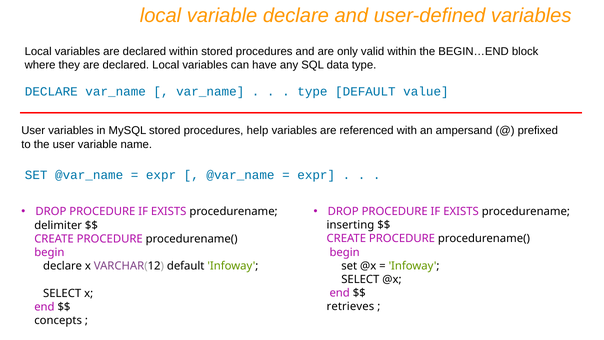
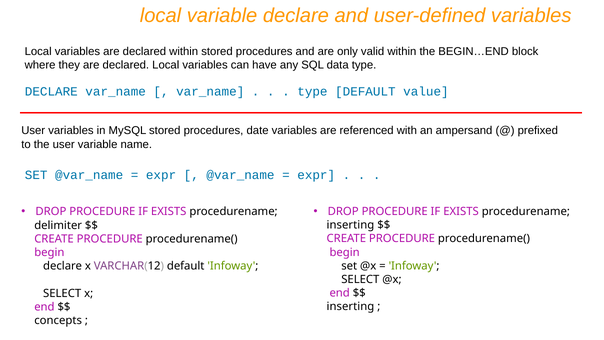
help: help -> date
retrieves at (350, 307): retrieves -> inserting
